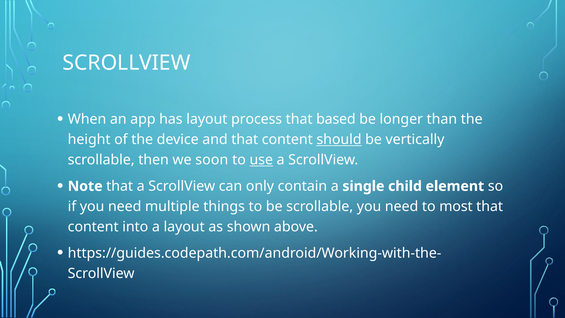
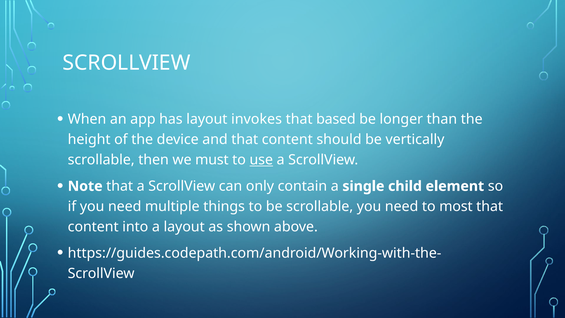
process: process -> invokes
should underline: present -> none
soon: soon -> must
